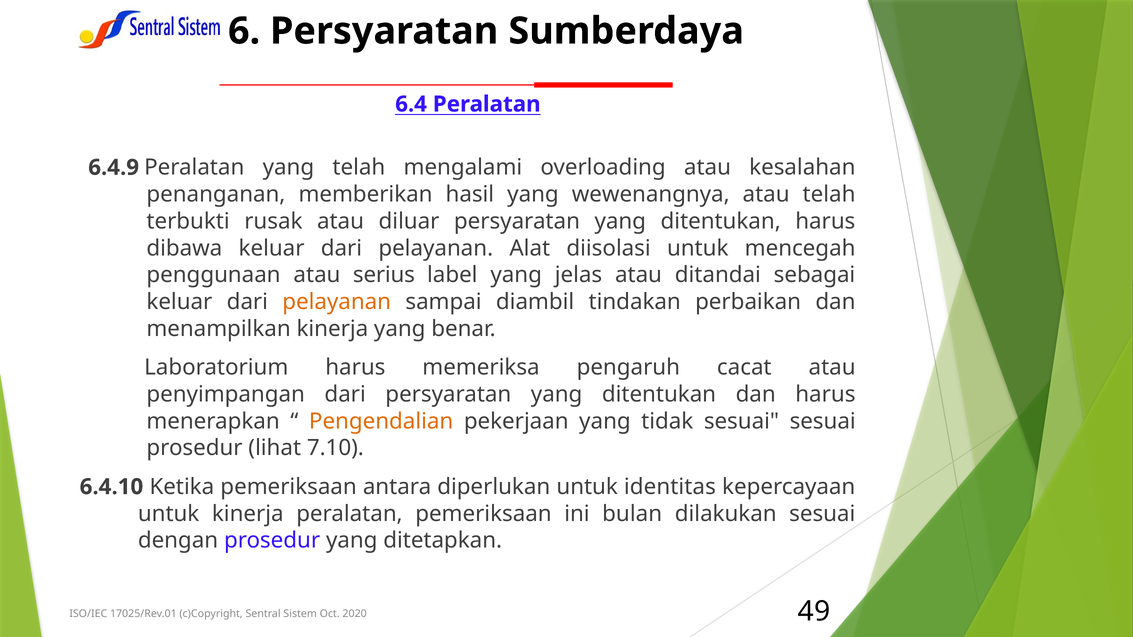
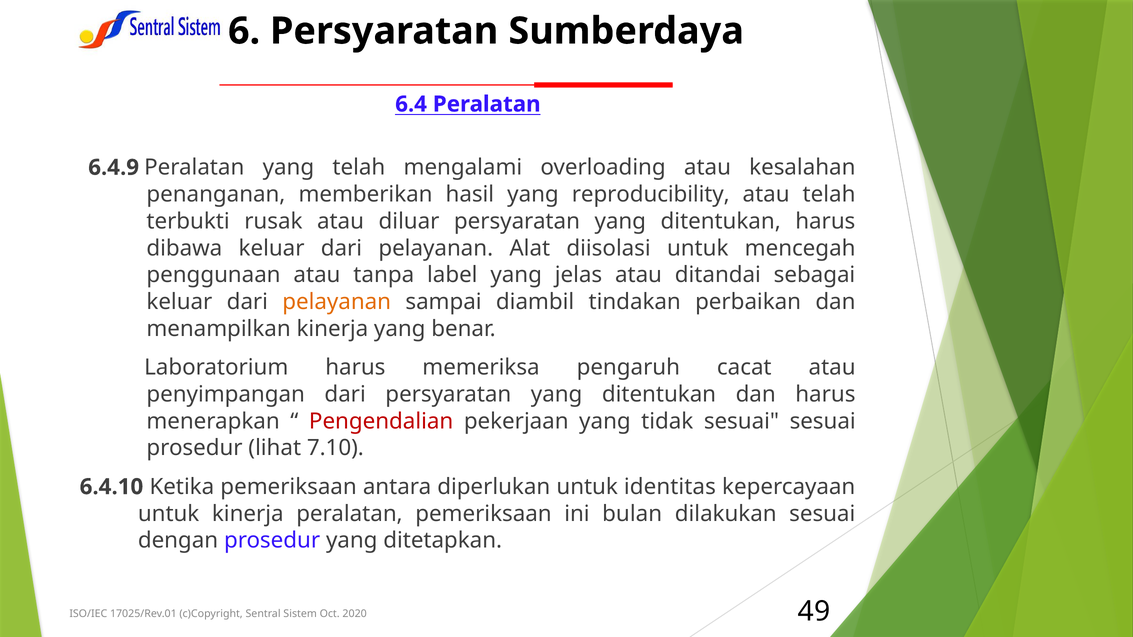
wewenangnya: wewenangnya -> reproducibility
serius: serius -> tanpa
Pengendalian colour: orange -> red
